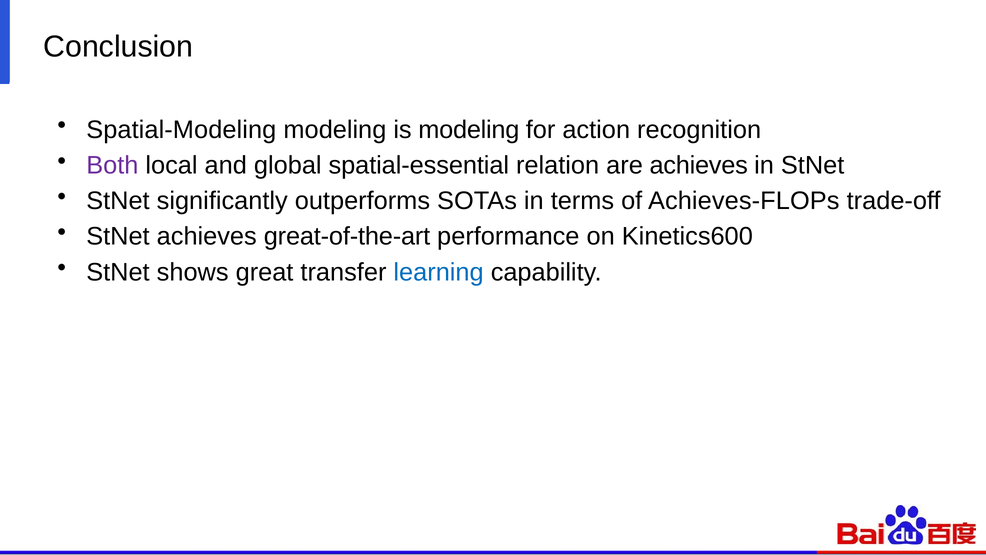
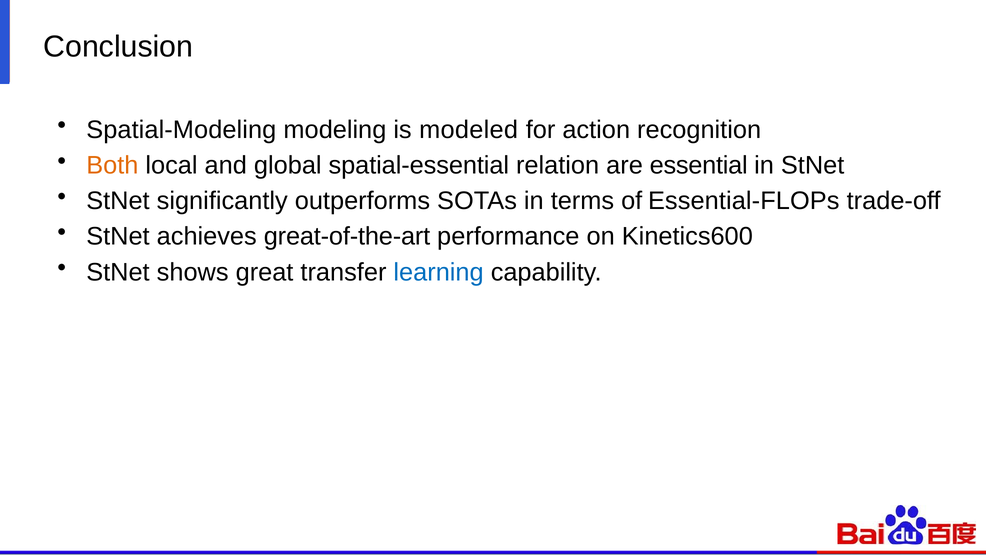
is modeling: modeling -> modeled
Both colour: purple -> orange
are achieves: achieves -> essential
Achieves-FLOPs: Achieves-FLOPs -> Essential-FLOPs
